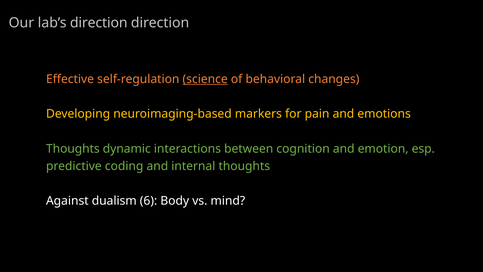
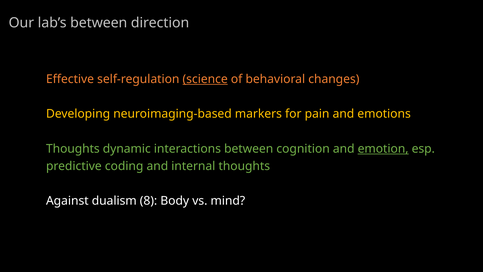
lab’s direction: direction -> between
emotion underline: none -> present
6: 6 -> 8
